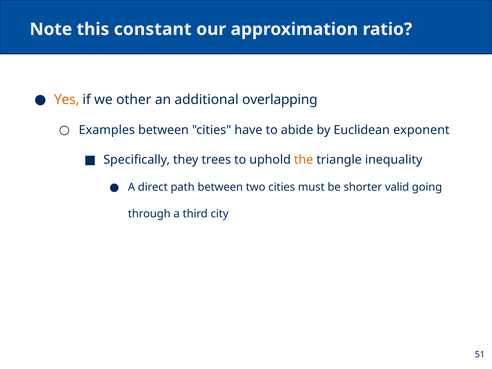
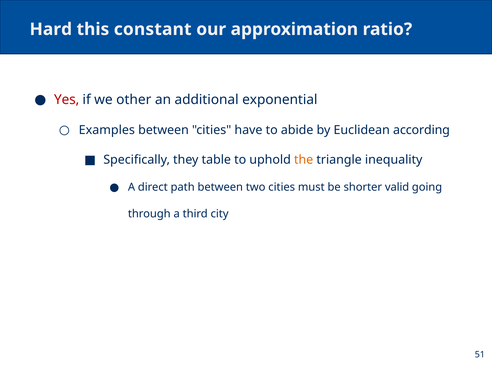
Note: Note -> Hard
Yes colour: orange -> red
overlapping: overlapping -> exponential
exponent: exponent -> according
trees: trees -> table
